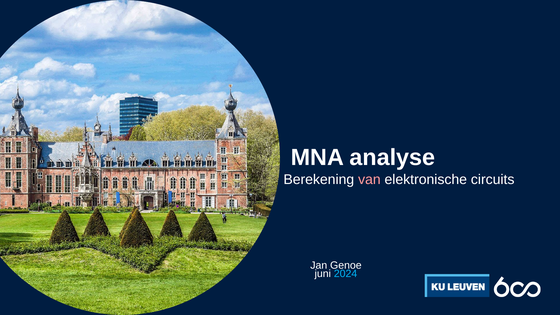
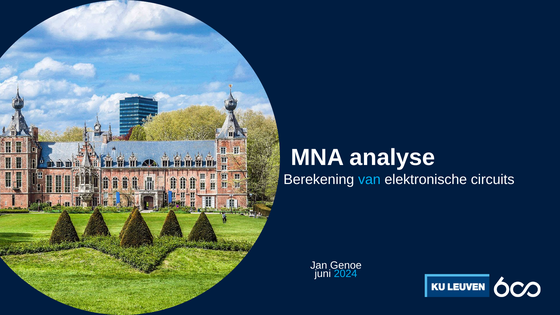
van colour: pink -> light blue
